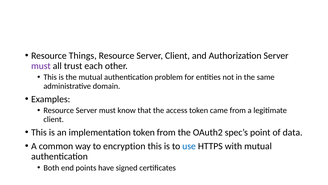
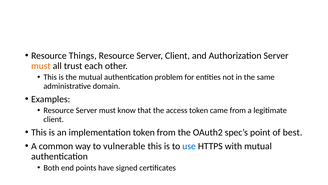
must at (41, 66) colour: purple -> orange
data: data -> best
encryption: encryption -> vulnerable
